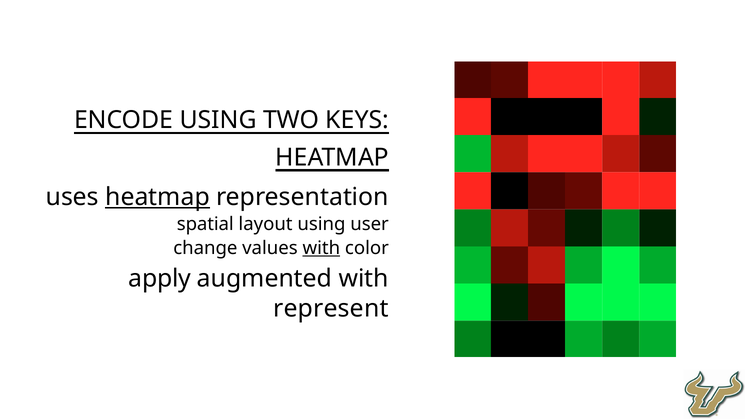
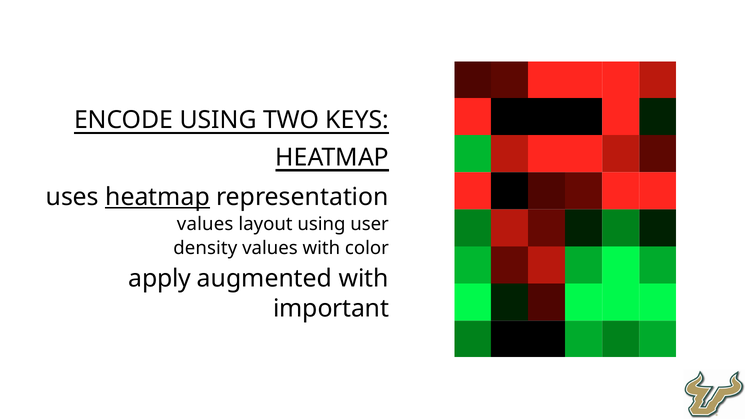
spatial at (205, 224): spatial -> values
change: change -> density
with at (321, 248) underline: present -> none
represent: represent -> important
